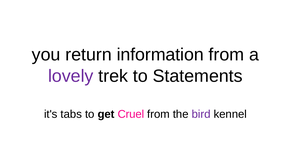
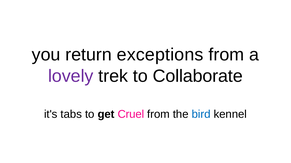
information: information -> exceptions
Statements: Statements -> Collaborate
bird colour: purple -> blue
